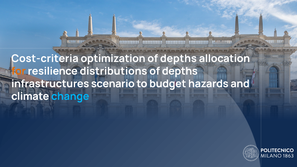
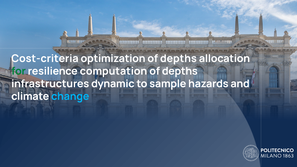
for colour: orange -> green
distributions: distributions -> computation
scenario: scenario -> dynamic
budget: budget -> sample
